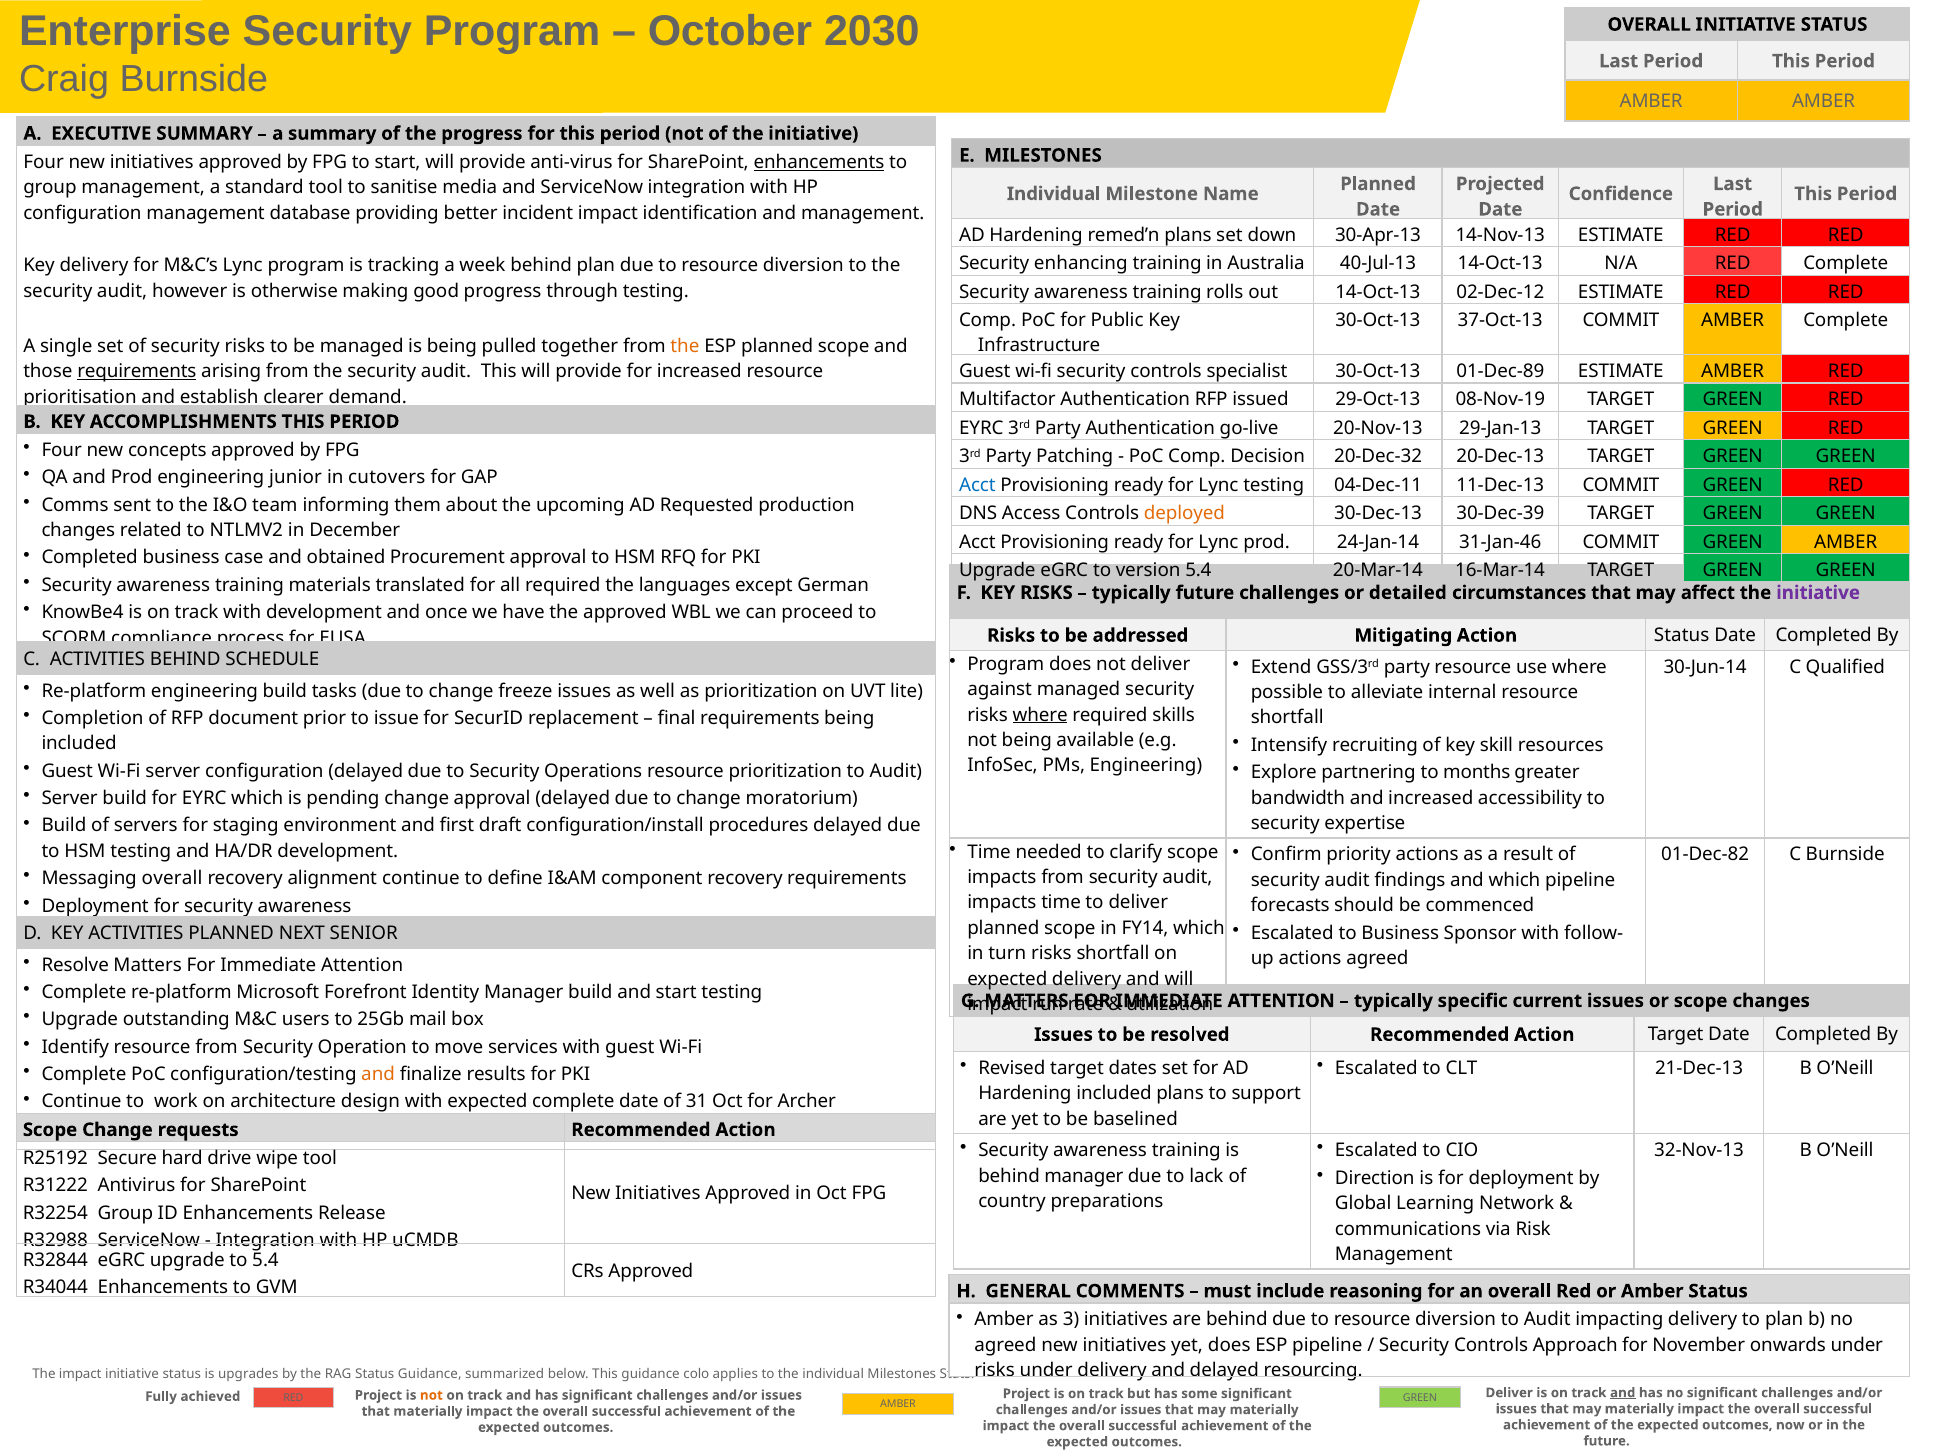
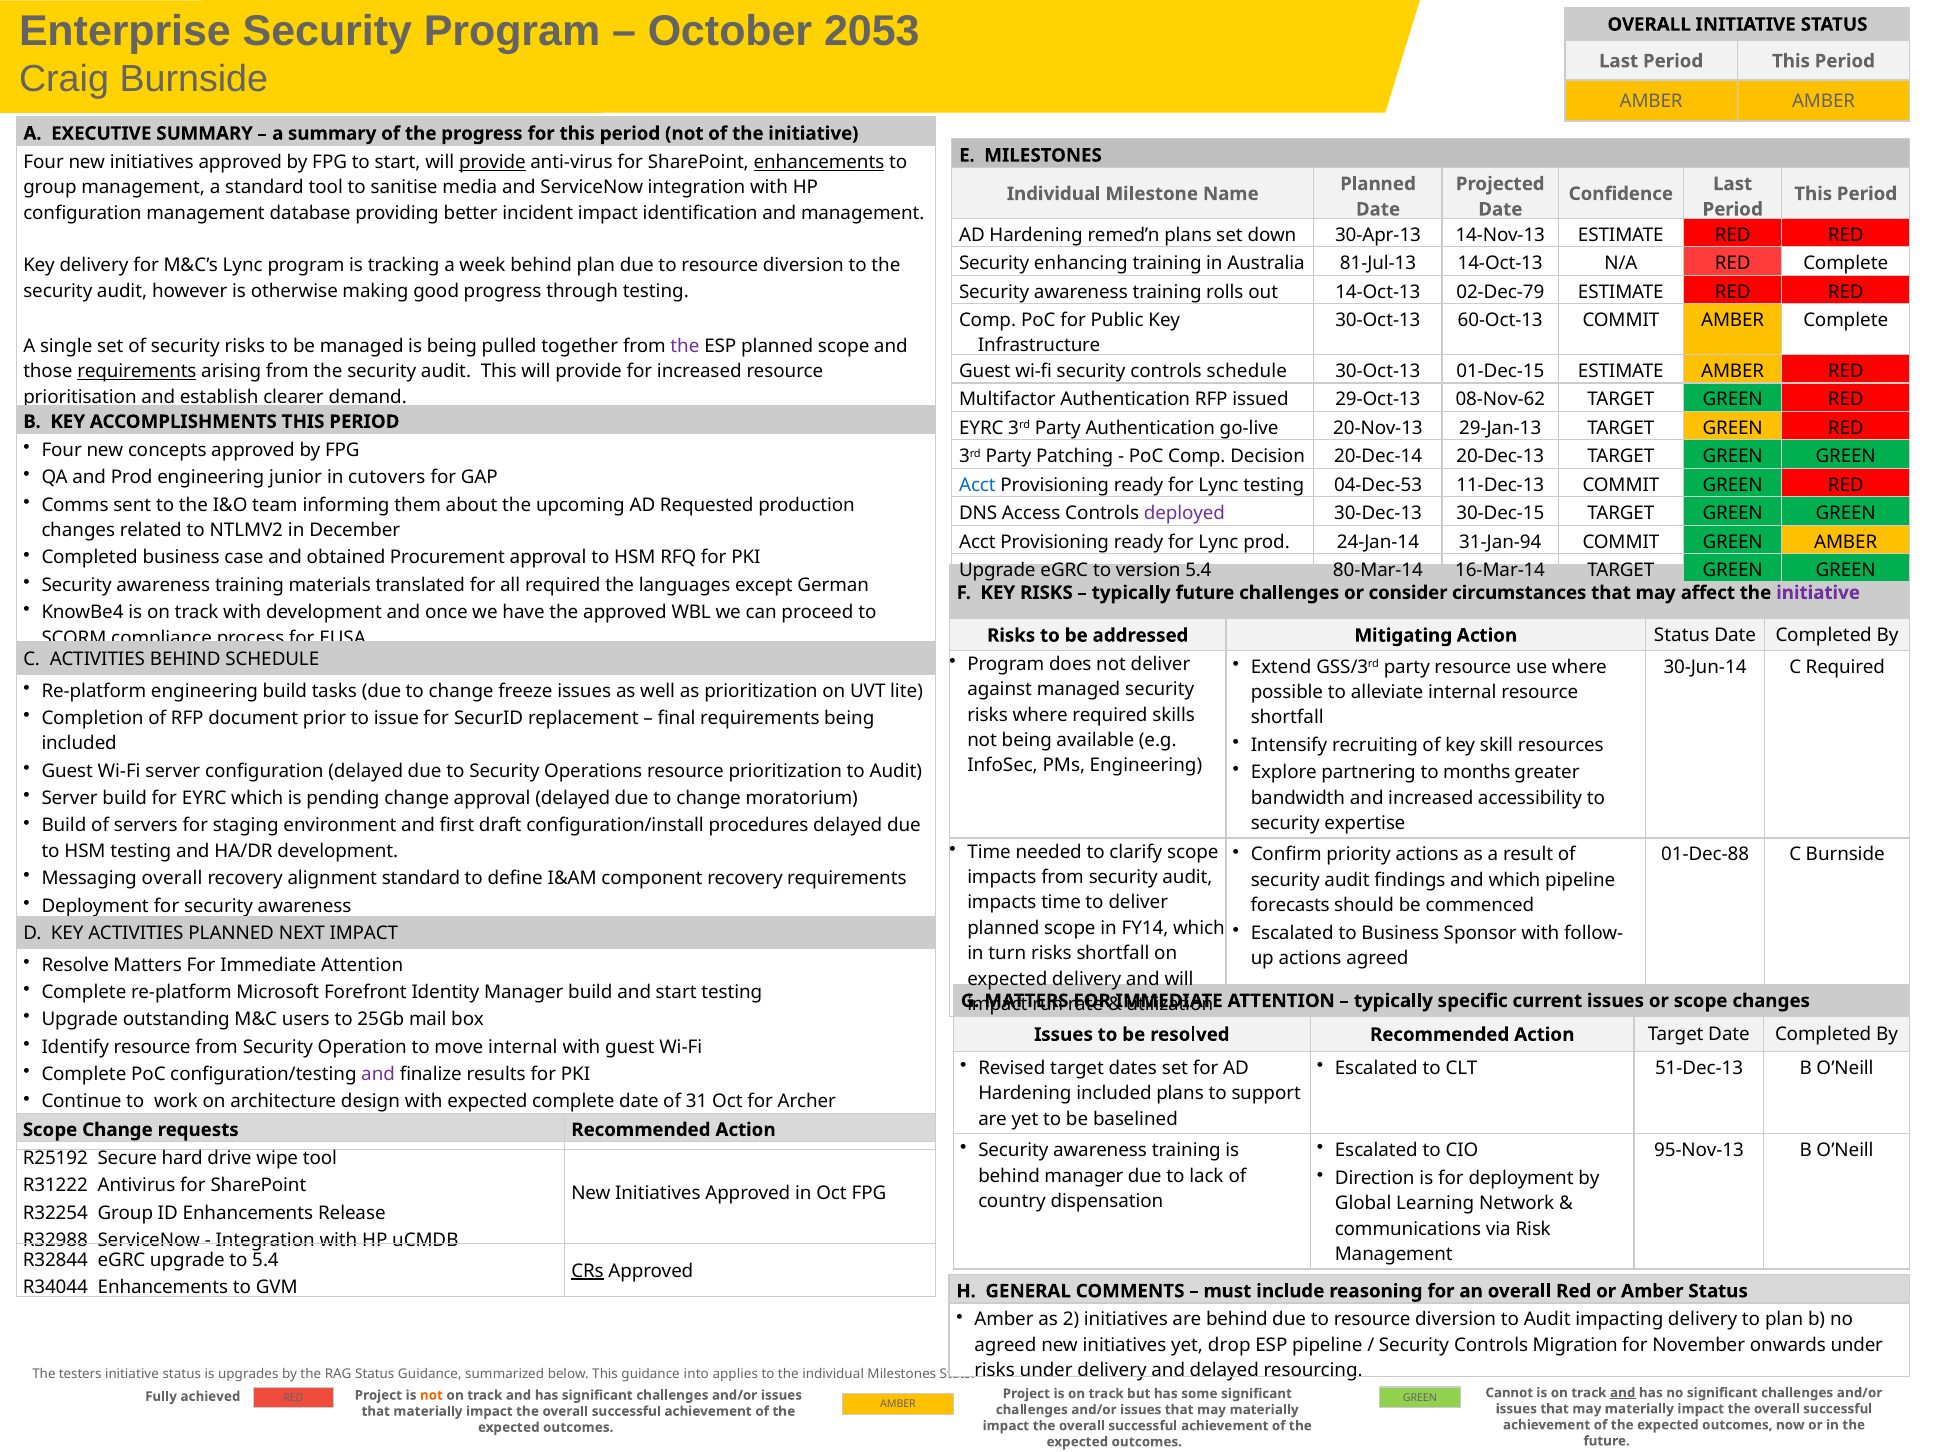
2030: 2030 -> 2053
provide at (492, 162) underline: none -> present
40-Jul-13: 40-Jul-13 -> 81-Jul-13
02-Dec-12: 02-Dec-12 -> 02-Dec-79
37-Oct-13: 37-Oct-13 -> 60-Oct-13
the at (685, 346) colour: orange -> purple
controls specialist: specialist -> schedule
01-Dec-89: 01-Dec-89 -> 01-Dec-15
08-Nov-19: 08-Nov-19 -> 08-Nov-62
20-Dec-32: 20-Dec-32 -> 20-Dec-14
04-Dec-11: 04-Dec-11 -> 04-Dec-53
deployed colour: orange -> purple
30-Dec-39: 30-Dec-39 -> 30-Dec-15
31-Jan-46: 31-Jan-46 -> 31-Jan-94
20-Mar-14: 20-Mar-14 -> 80-Mar-14
detailed: detailed -> consider
C Qualified: Qualified -> Required
where at (1040, 715) underline: present -> none
01-Dec-82: 01-Dec-82 -> 01-Dec-88
alignment continue: continue -> standard
NEXT SENIOR: SENIOR -> IMPACT
move services: services -> internal
21-Dec-13: 21-Dec-13 -> 51-Dec-13
and at (378, 1074) colour: orange -> purple
32-Nov-13: 32-Nov-13 -> 95-Nov-13
preparations: preparations -> dispensation
CRs underline: none -> present
3: 3 -> 2
yet does: does -> drop
Approach: Approach -> Migration
The impact: impact -> testers
colo: colo -> into
Deliver at (1509, 1393): Deliver -> Cannot
